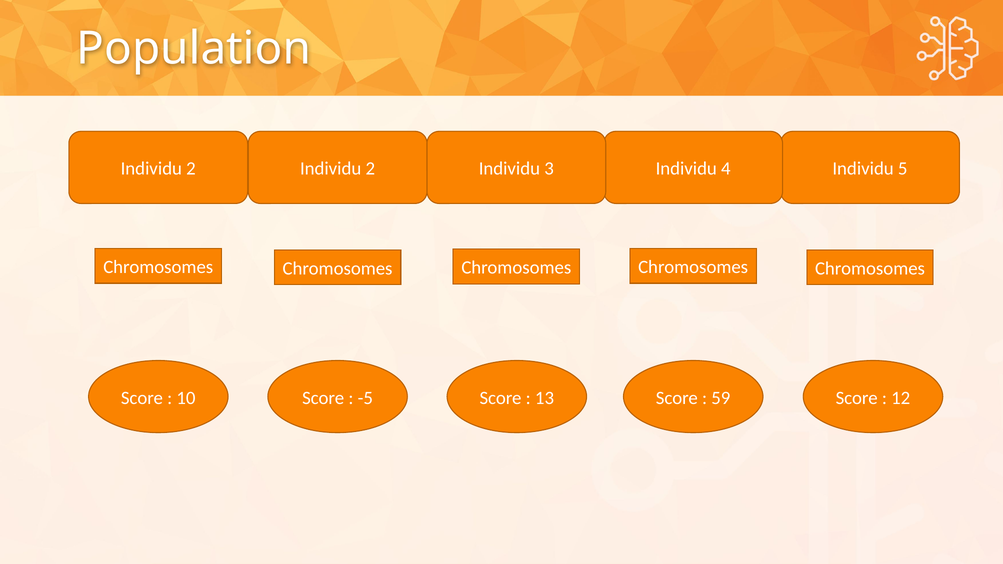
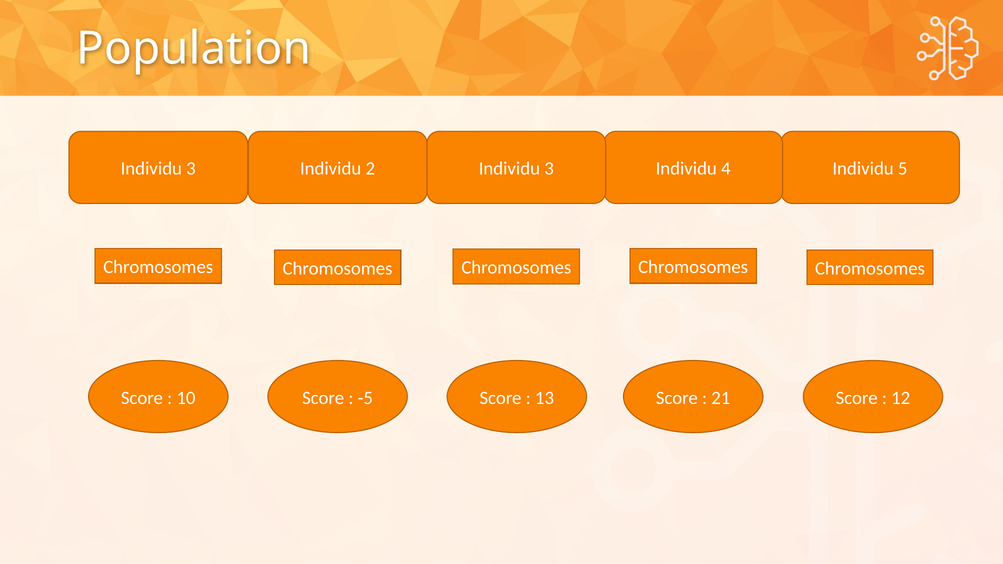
2 at (191, 169): 2 -> 3
59: 59 -> 21
